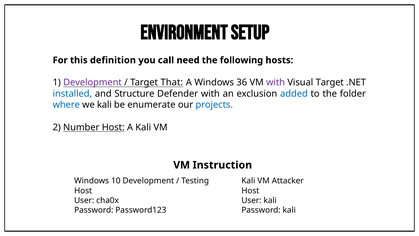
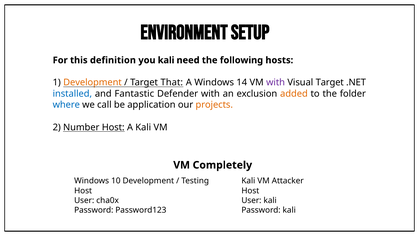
you call: call -> kali
Development at (93, 82) colour: purple -> orange
36: 36 -> 14
Structure: Structure -> Fantastic
added colour: blue -> orange
we kali: kali -> call
enumerate: enumerate -> application
projects colour: blue -> orange
Instruction: Instruction -> Completely
